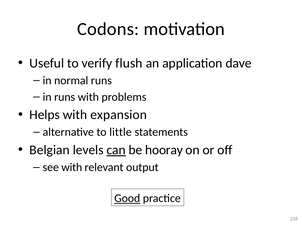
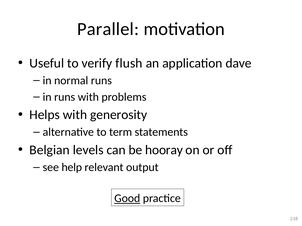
Codons: Codons -> Parallel
expansion: expansion -> generosity
little: little -> term
can underline: present -> none
see with: with -> help
